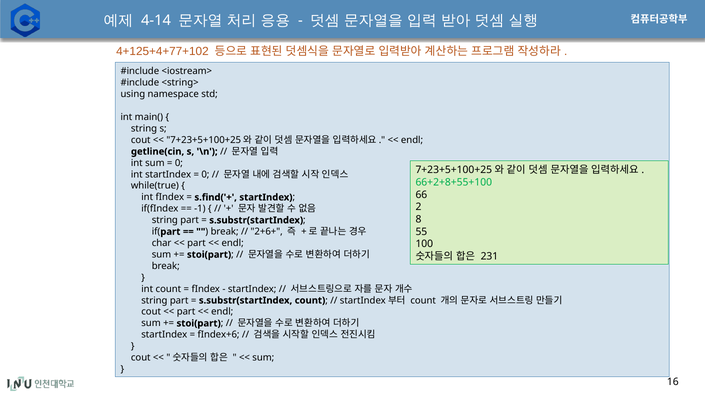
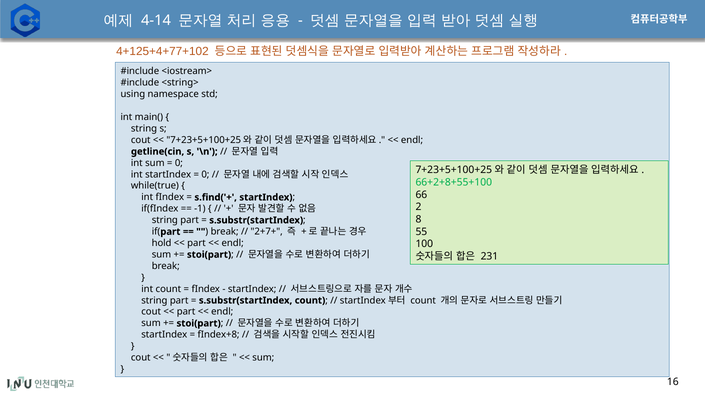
2+6+: 2+6+ -> 2+7+
char: char -> hold
fIndex+6: fIndex+6 -> fIndex+8
